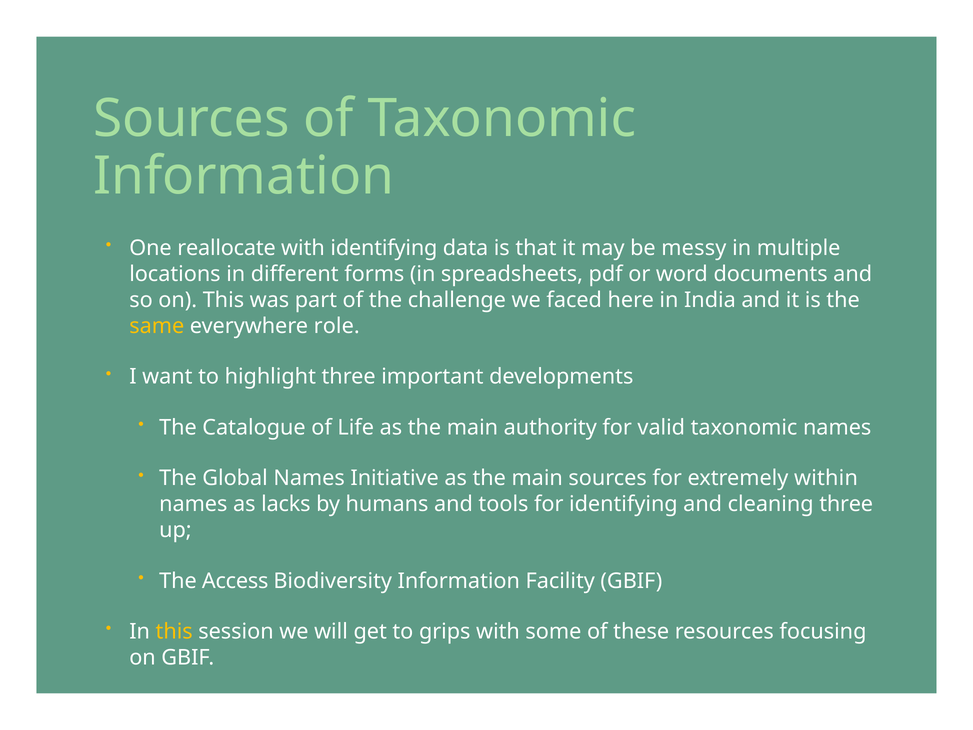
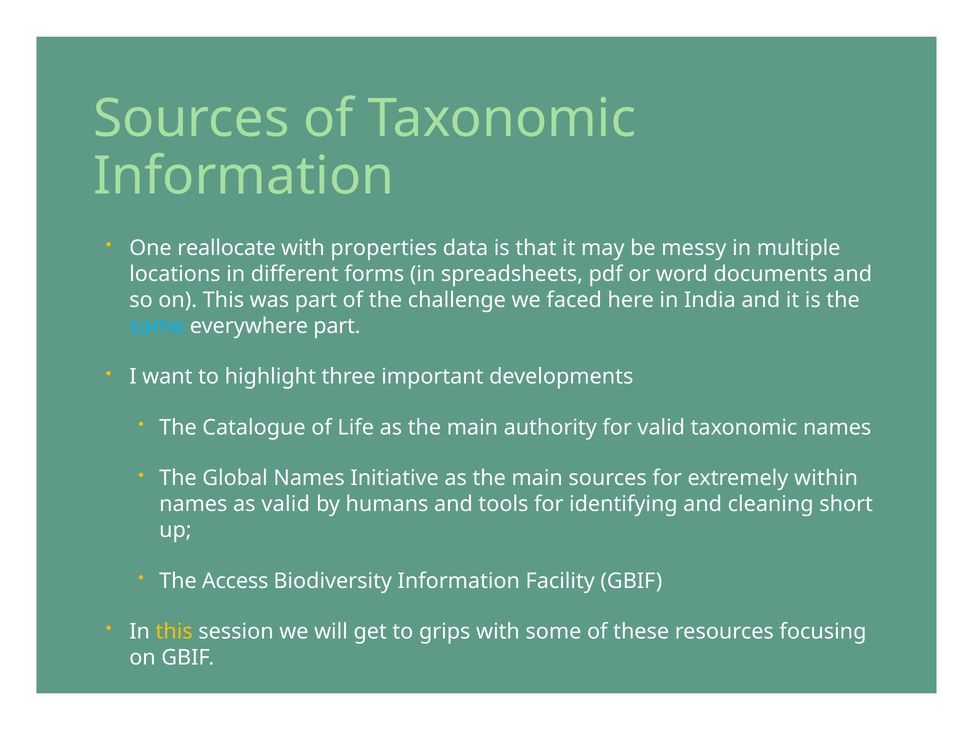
with identifying: identifying -> properties
same colour: yellow -> light blue
everywhere role: role -> part
as lacks: lacks -> valid
cleaning three: three -> short
